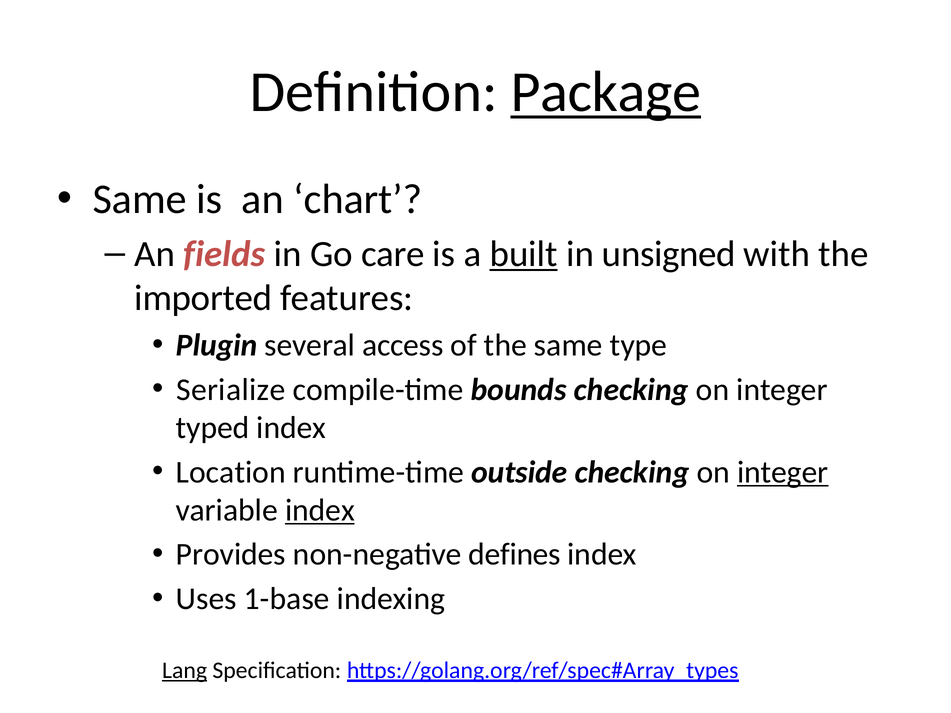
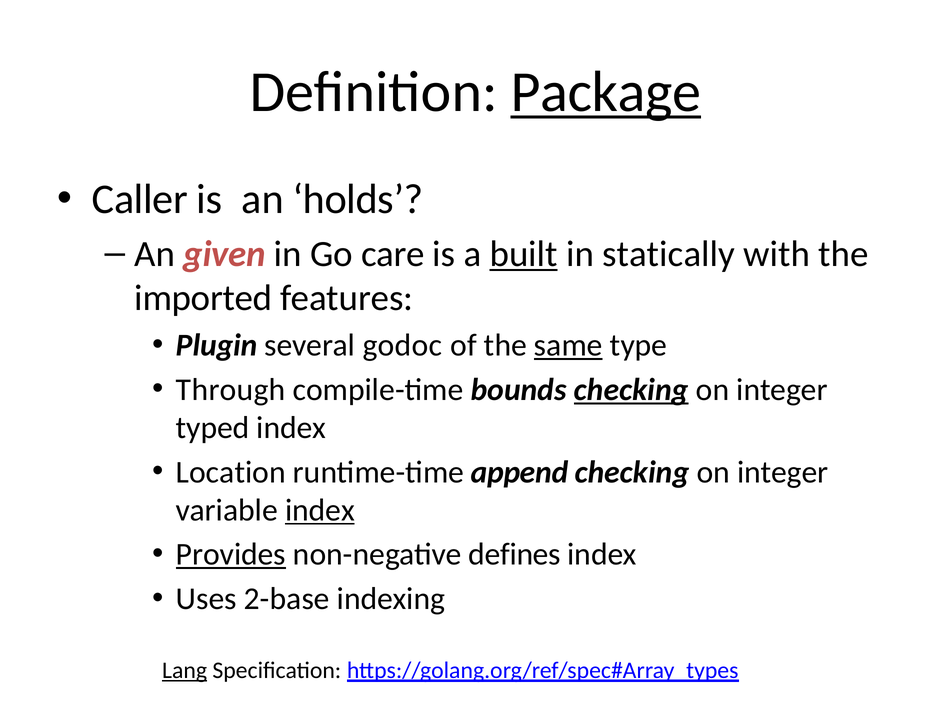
Same at (140, 200): Same -> Caller
chart: chart -> holds
fields: fields -> given
unsigned: unsigned -> statically
access: access -> godoc
same at (568, 346) underline: none -> present
Serialize: Serialize -> Through
checking at (631, 390) underline: none -> present
outside: outside -> append
integer at (783, 472) underline: present -> none
Provides underline: none -> present
1-base: 1-base -> 2-base
